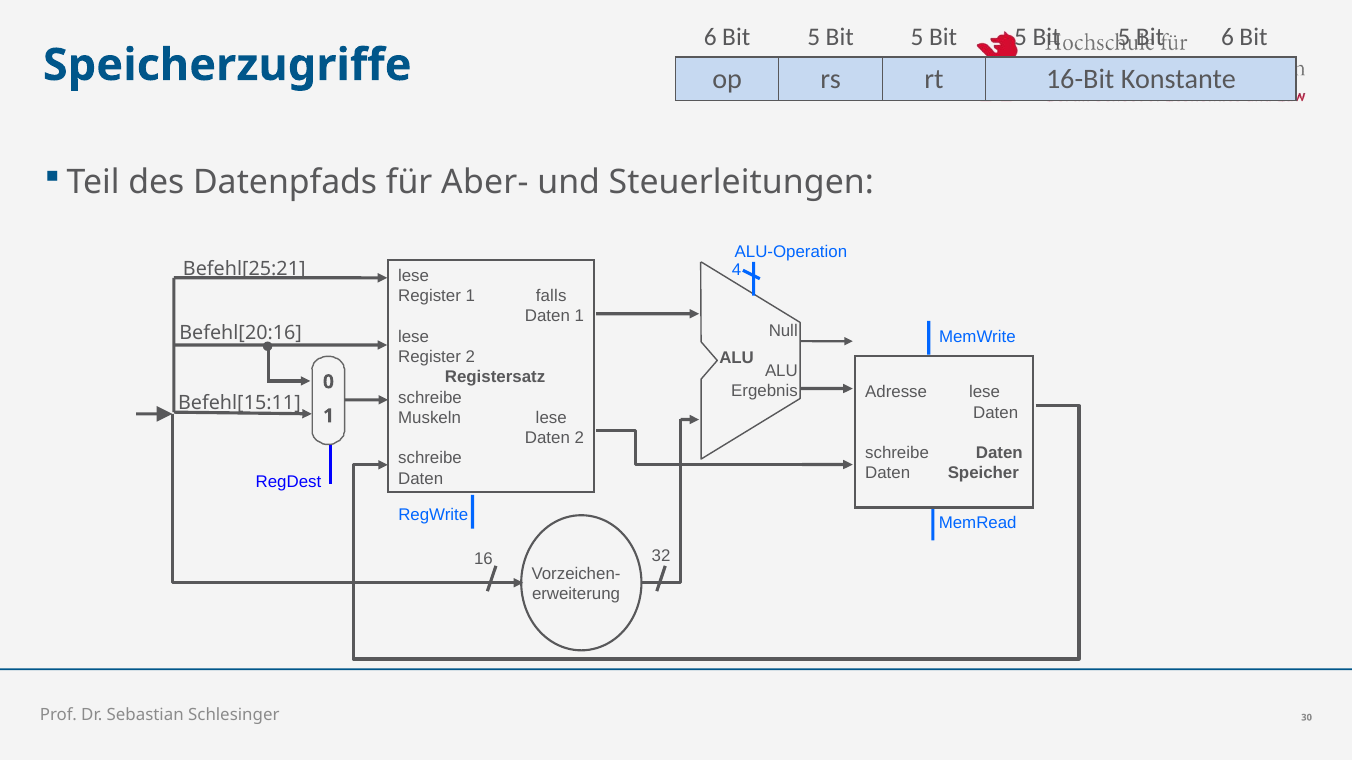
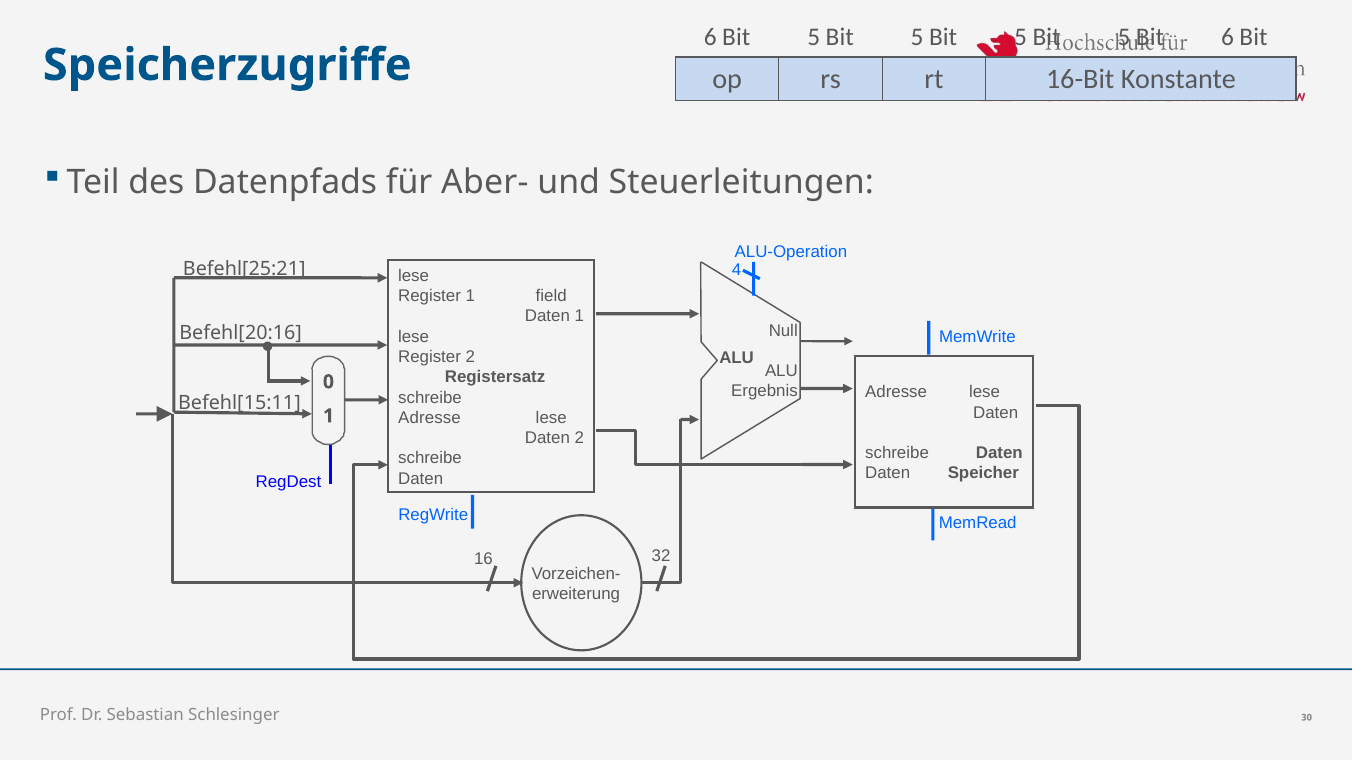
falls: falls -> field
Muskeln at (430, 418): Muskeln -> Adresse
